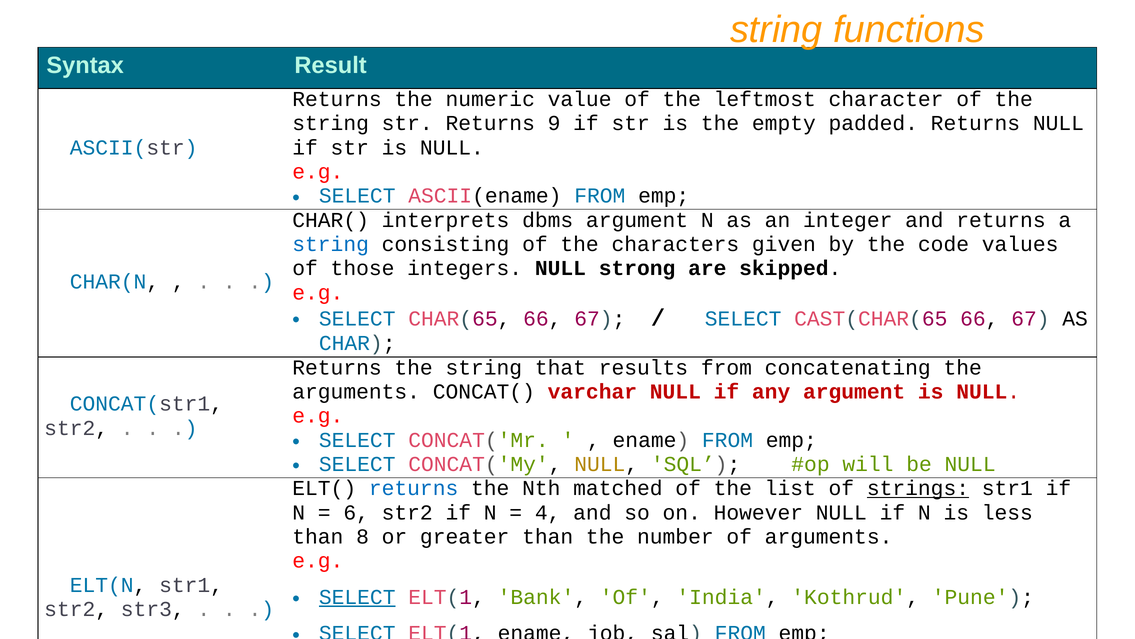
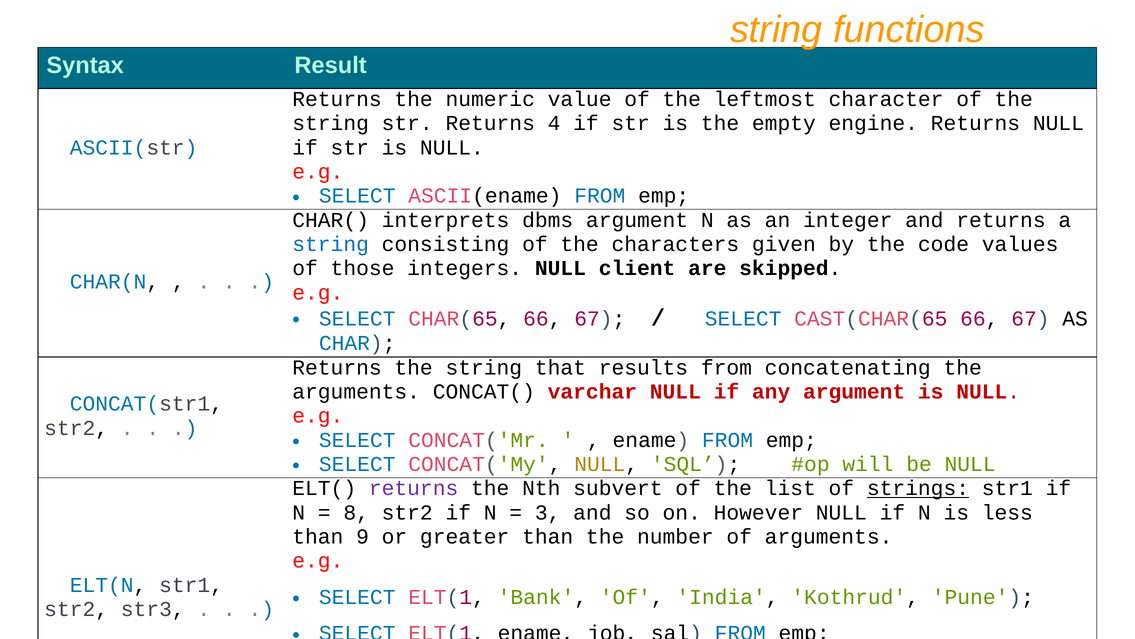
9: 9 -> 4
padded: padded -> engine
strong: strong -> client
returns at (414, 488) colour: blue -> purple
matched: matched -> subvert
6: 6 -> 8
4: 4 -> 3
8: 8 -> 9
SELECT at (357, 597) underline: present -> none
